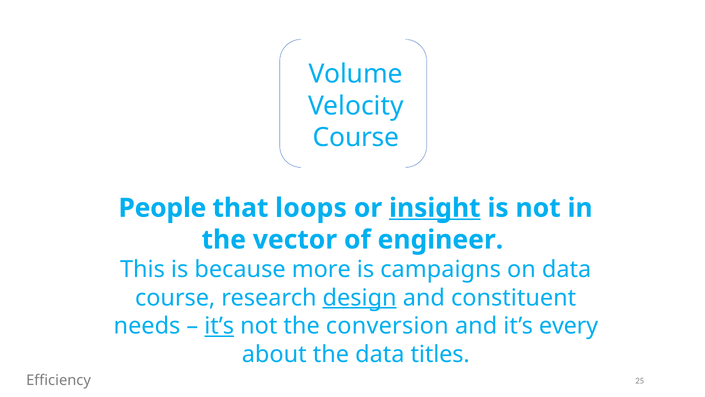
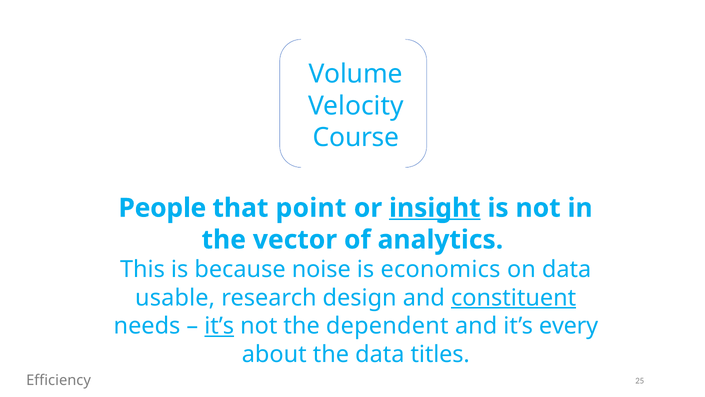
loops: loops -> point
engineer: engineer -> analytics
more: more -> noise
campaigns: campaigns -> economics
course at (175, 297): course -> usable
design underline: present -> none
constituent underline: none -> present
conversion: conversion -> dependent
